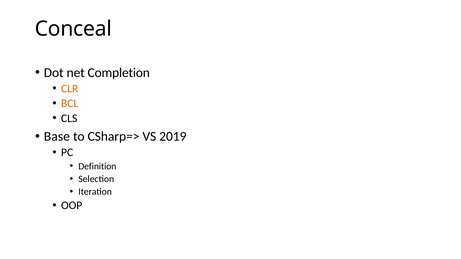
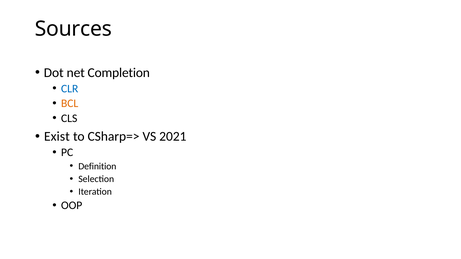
Conceal: Conceal -> Sources
CLR colour: orange -> blue
Base: Base -> Exist
2019: 2019 -> 2021
